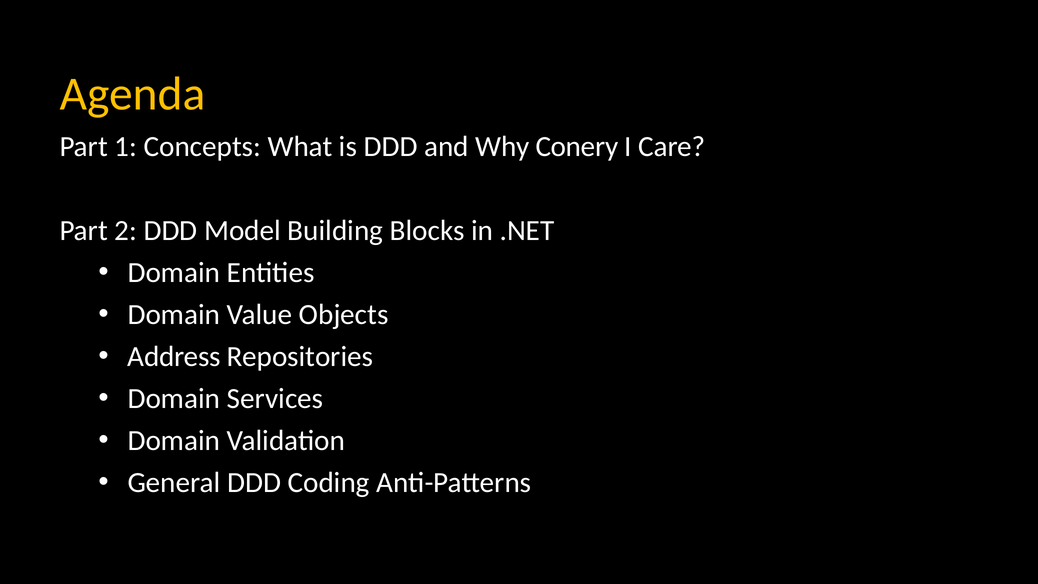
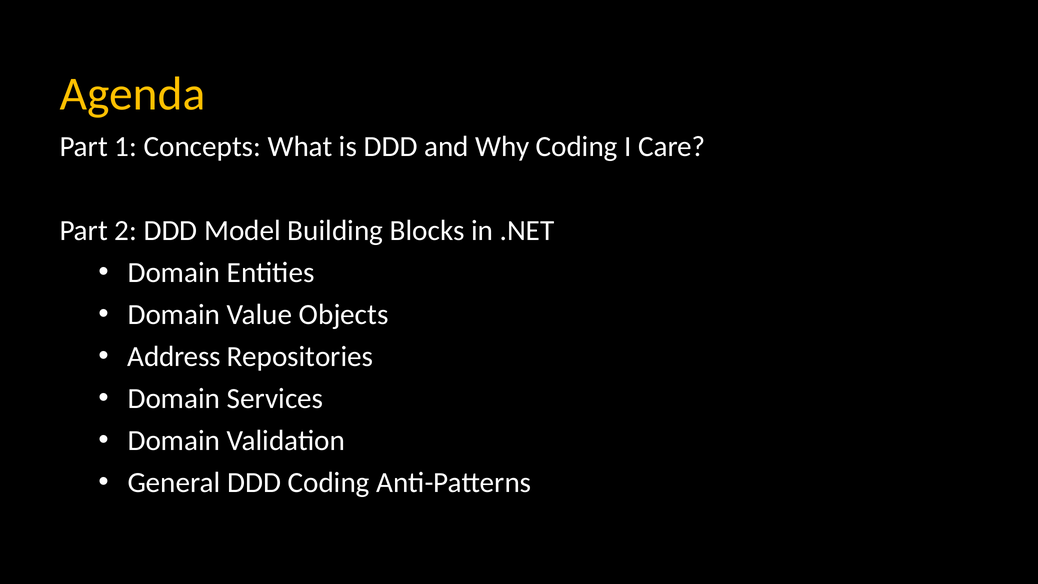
Why Conery: Conery -> Coding
